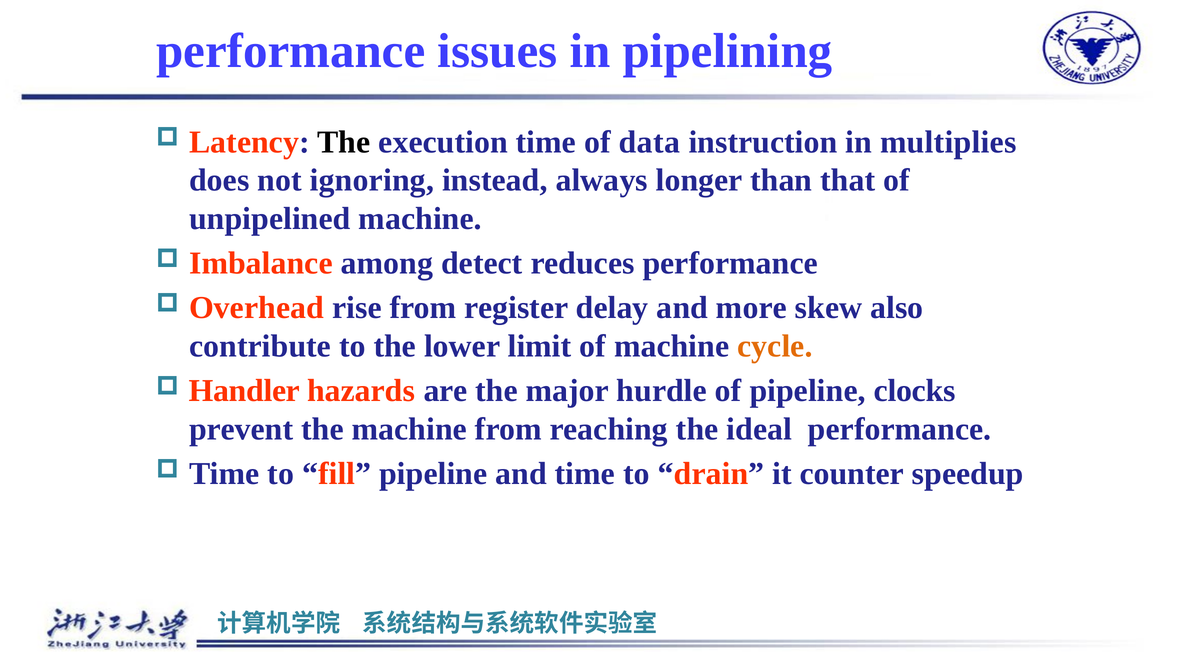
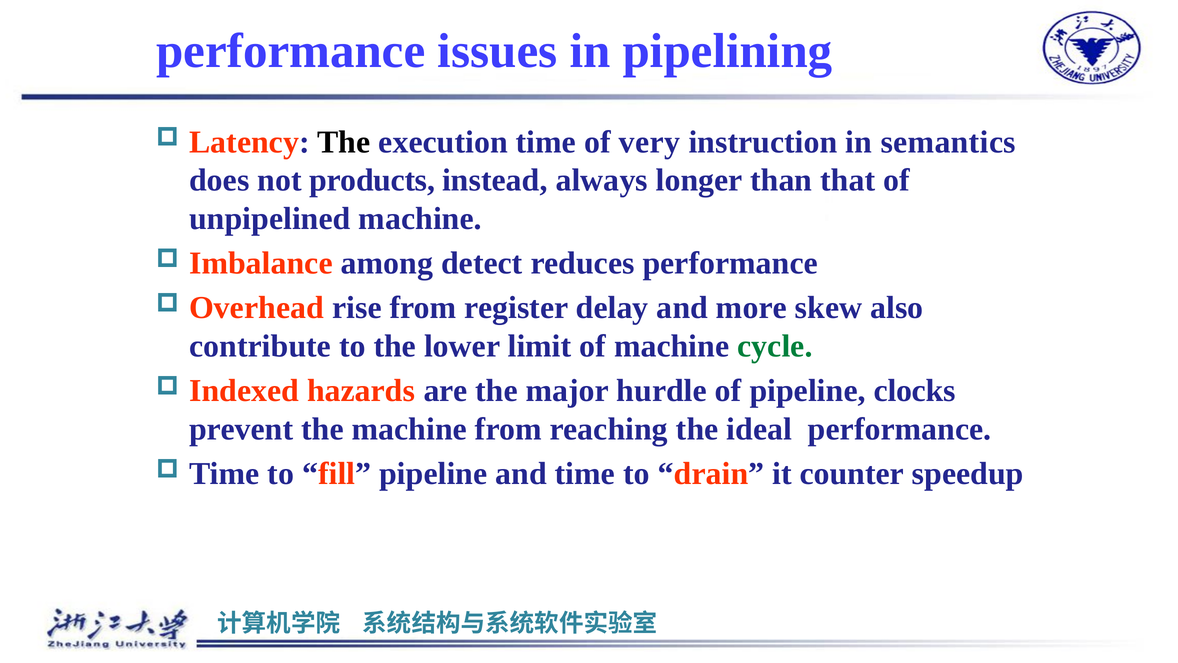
data: data -> very
multiplies: multiplies -> semantics
ignoring: ignoring -> products
cycle colour: orange -> green
Handler: Handler -> Indexed
